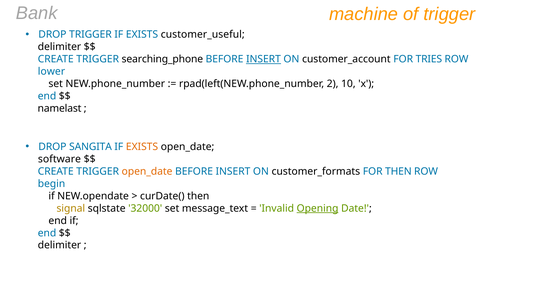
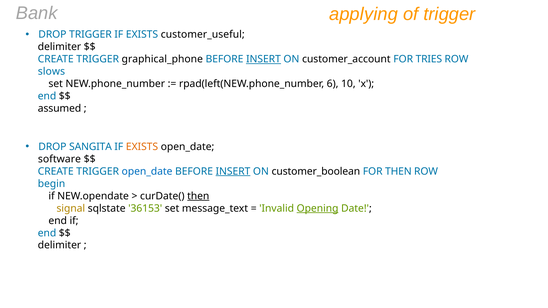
machine: machine -> applying
searching_phone: searching_phone -> graphical_phone
lower: lower -> slows
2: 2 -> 6
namelast: namelast -> assumed
open_date at (147, 171) colour: orange -> blue
INSERT at (233, 171) underline: none -> present
customer_formats: customer_formats -> customer_boolean
then at (198, 196) underline: none -> present
32000: 32000 -> 36153
